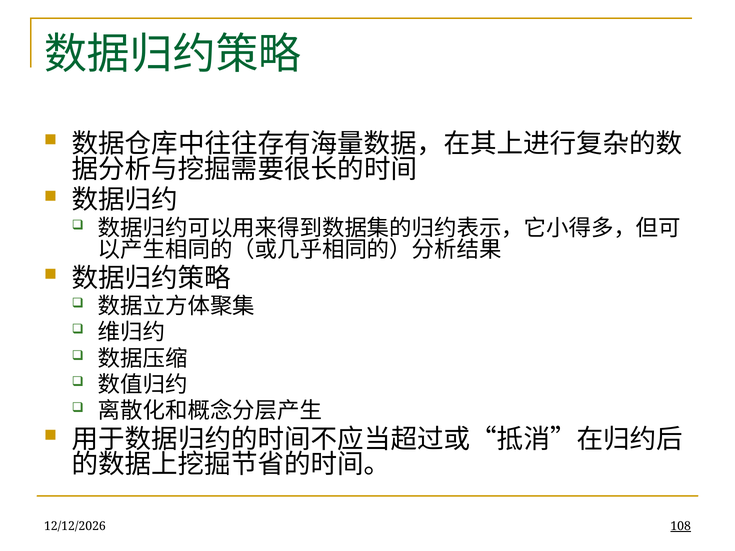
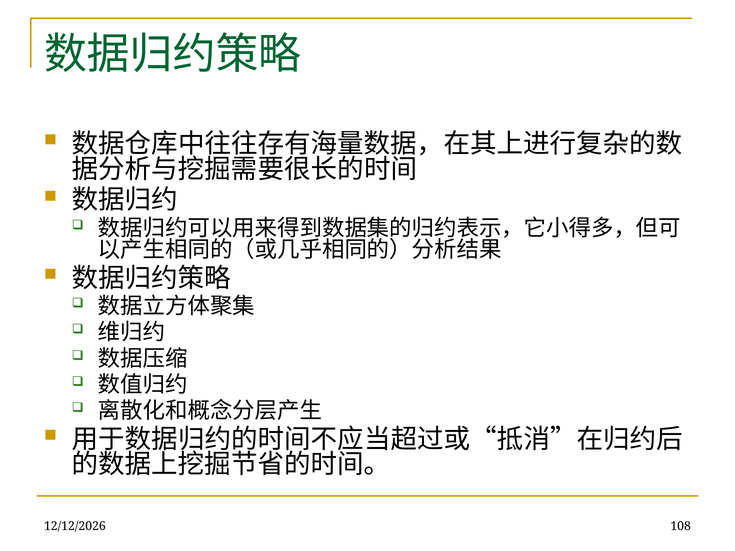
108 underline: present -> none
